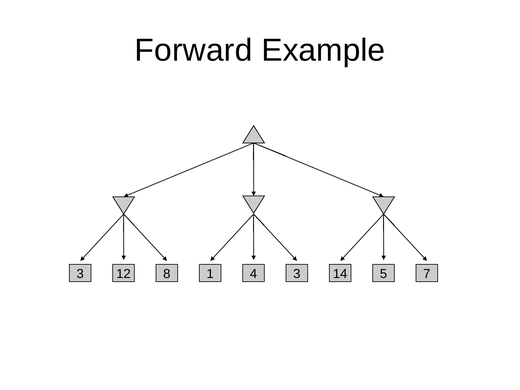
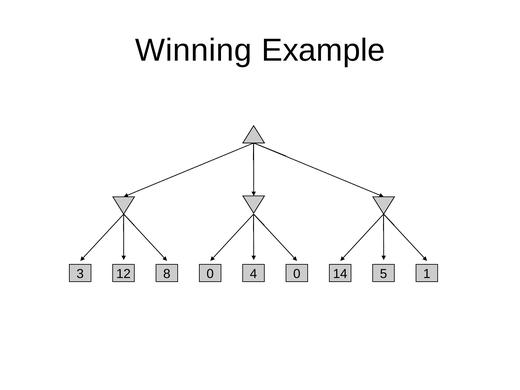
Forward: Forward -> Winning
3 1: 1 -> 0
4 3: 3 -> 0
7: 7 -> 1
